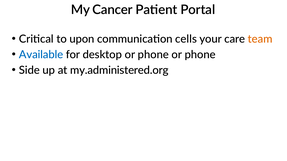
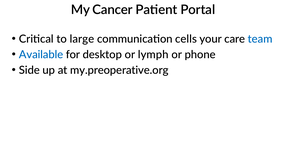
upon: upon -> large
team colour: orange -> blue
desktop or phone: phone -> lymph
my.administered.org: my.administered.org -> my.preoperative.org
